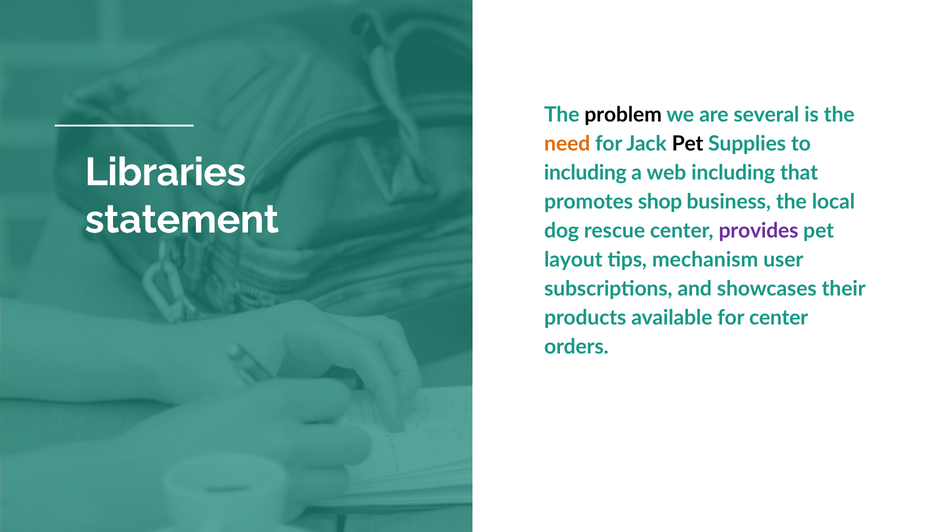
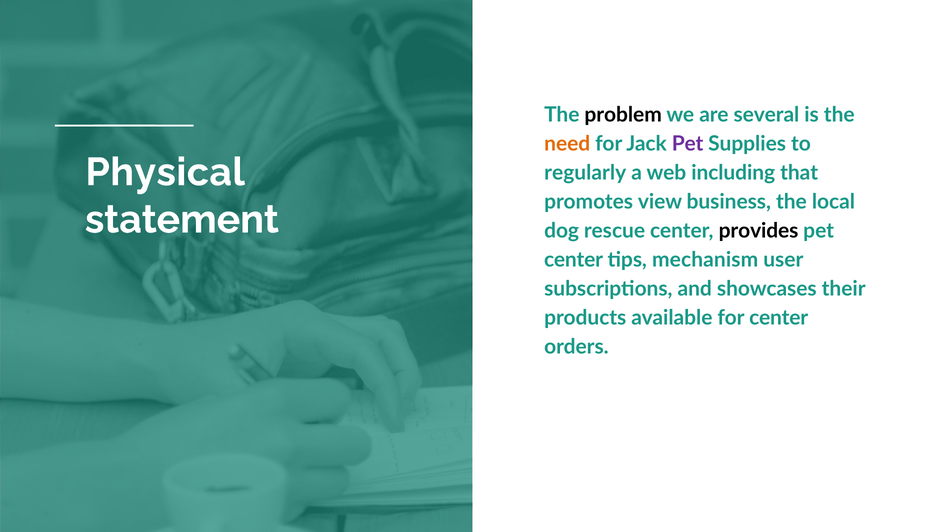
Pet at (688, 144) colour: black -> purple
Libraries: Libraries -> Physical
including at (585, 173): including -> regularly
shop: shop -> view
provides colour: purple -> black
layout at (573, 260): layout -> center
